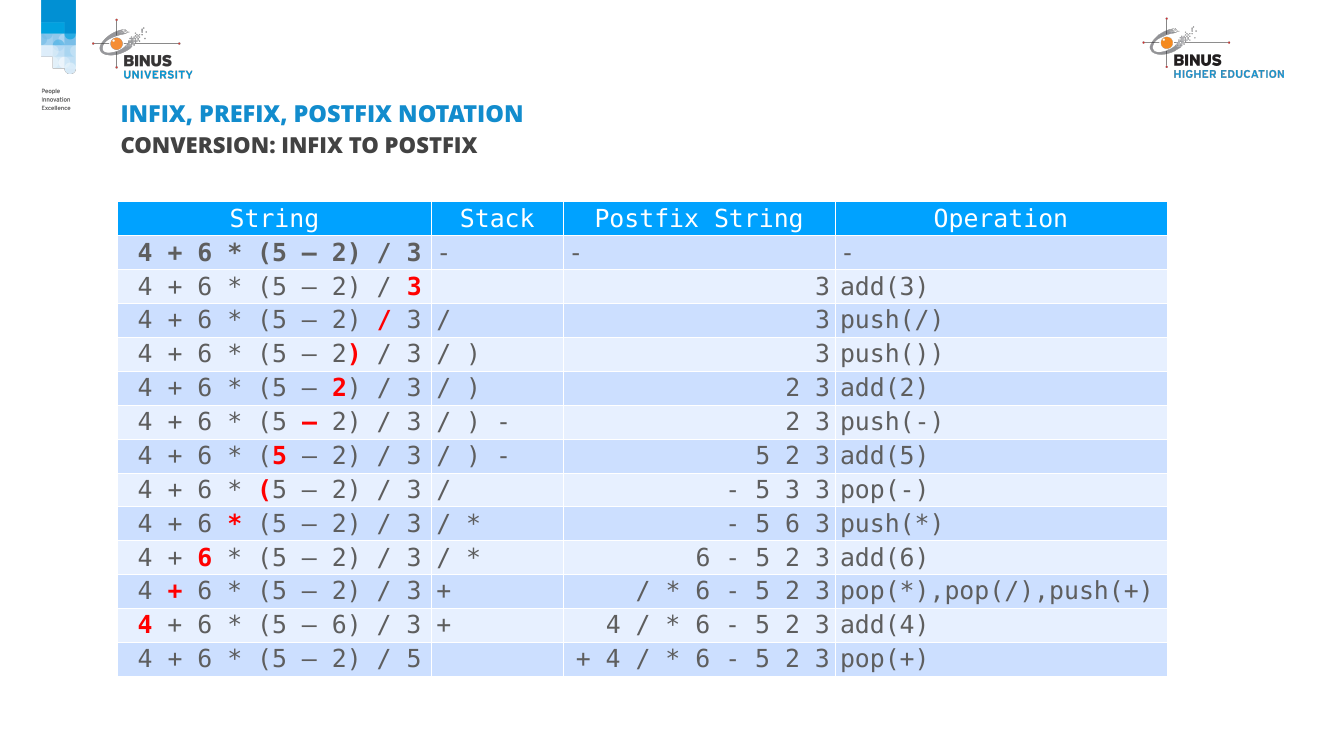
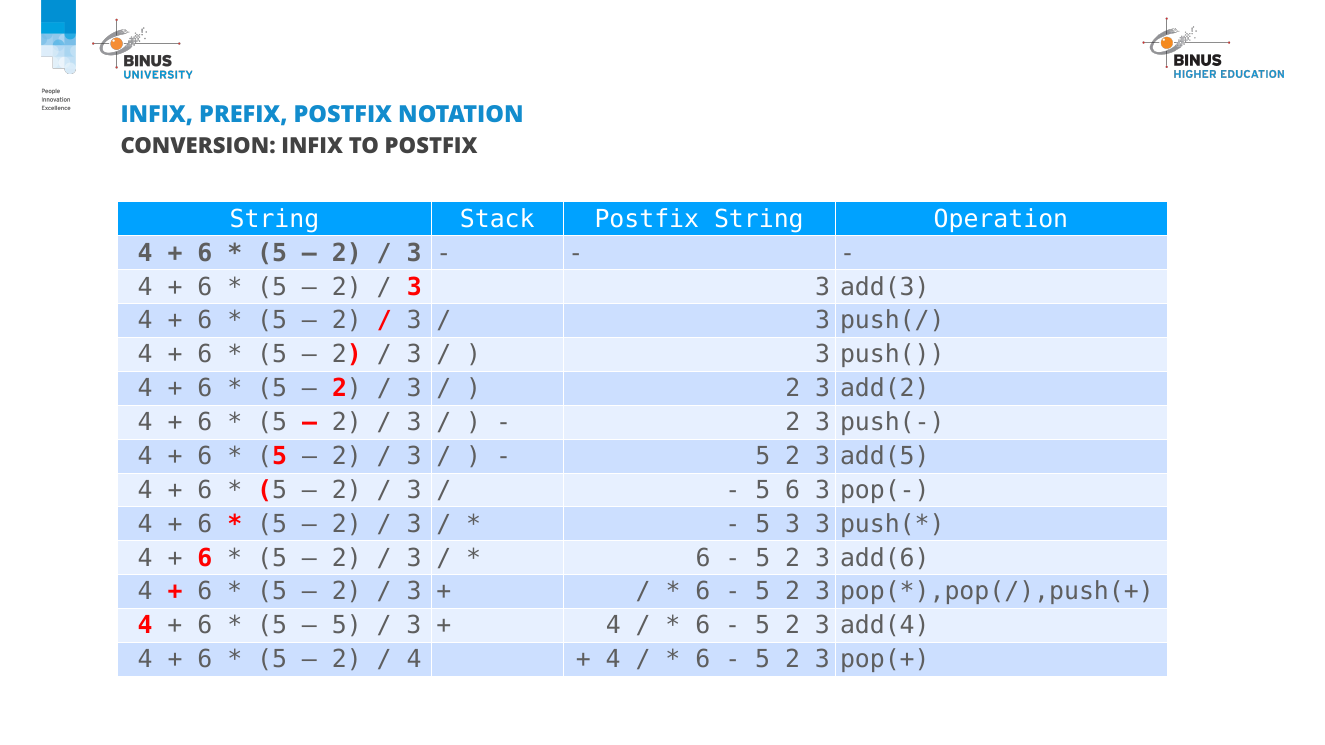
5 3: 3 -> 6
5 6: 6 -> 3
6 at (347, 626): 6 -> 5
5 at (414, 660): 5 -> 4
